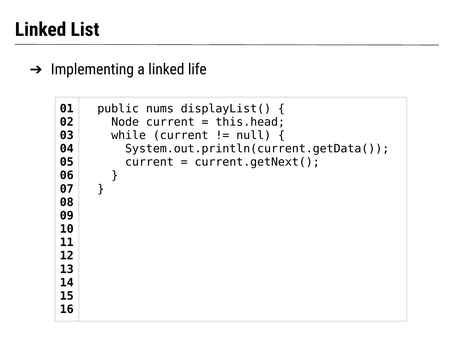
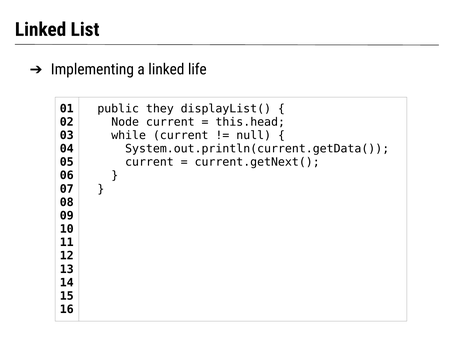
nums: nums -> they
